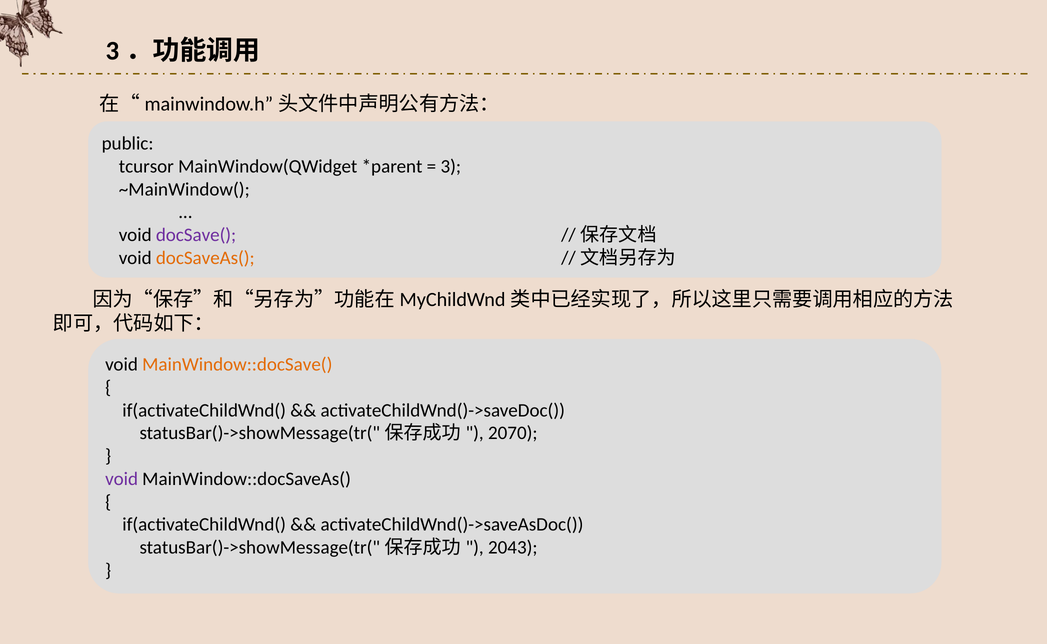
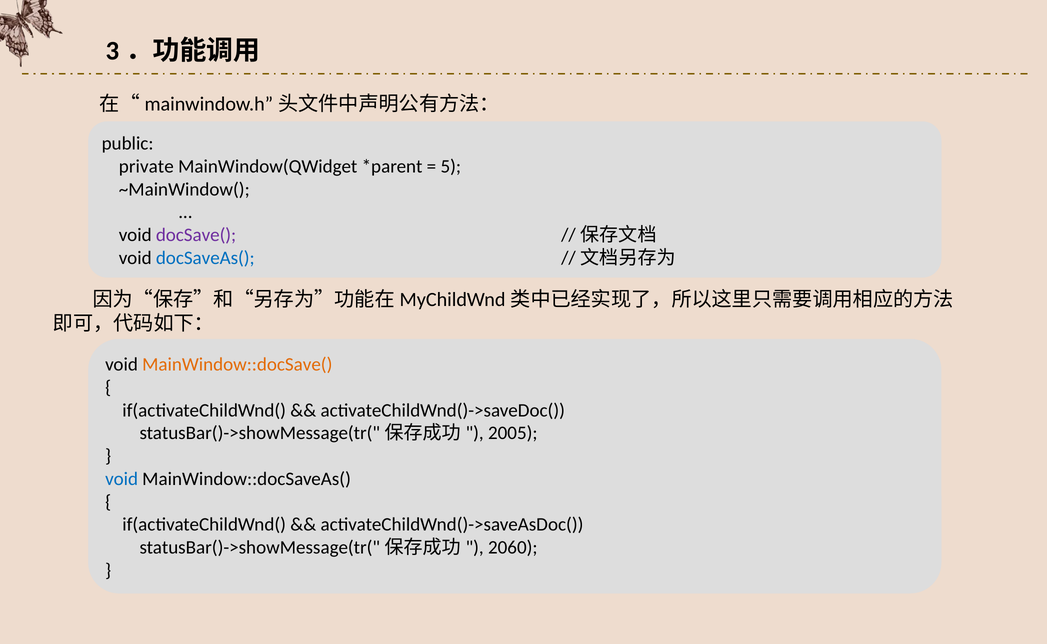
tcursor: tcursor -> private
3: 3 -> 5
docSaveAs( colour: orange -> blue
2070: 2070 -> 2005
void at (122, 479) colour: purple -> blue
2043: 2043 -> 2060
